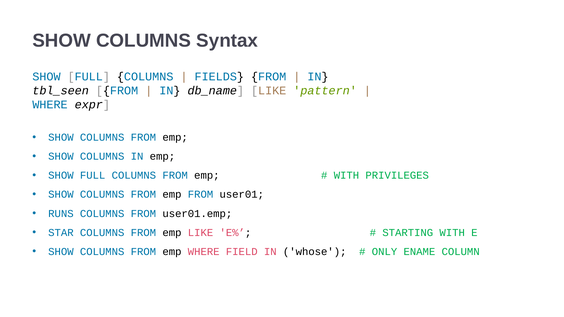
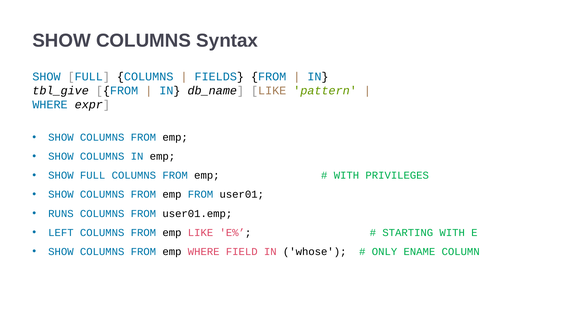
tbl_seen: tbl_seen -> tbl_give
STAR: STAR -> LEFT
